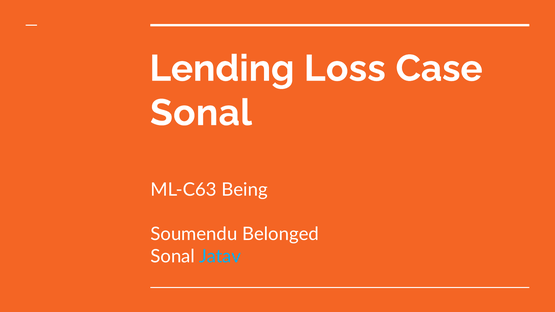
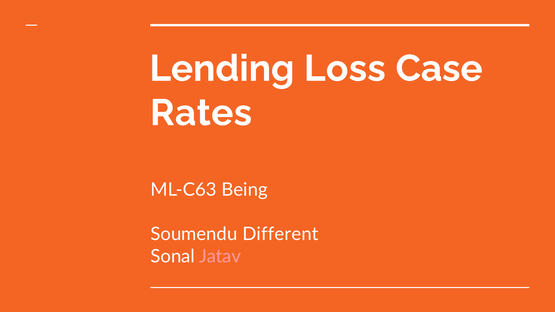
Sonal at (201, 113): Sonal -> Rates
Belonged: Belonged -> Different
Jatav colour: light blue -> pink
